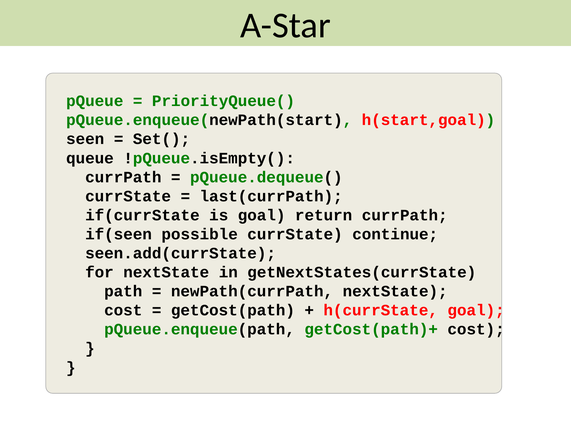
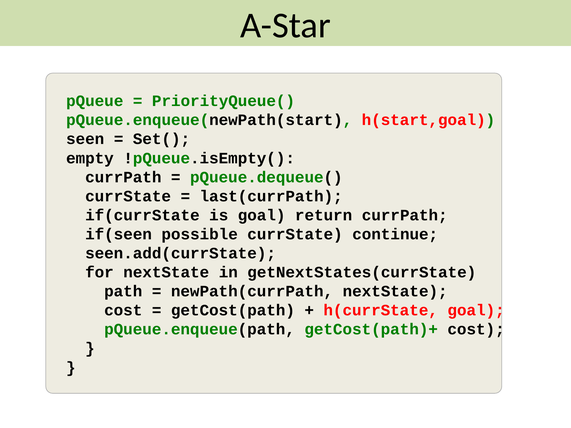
queue: queue -> empty
